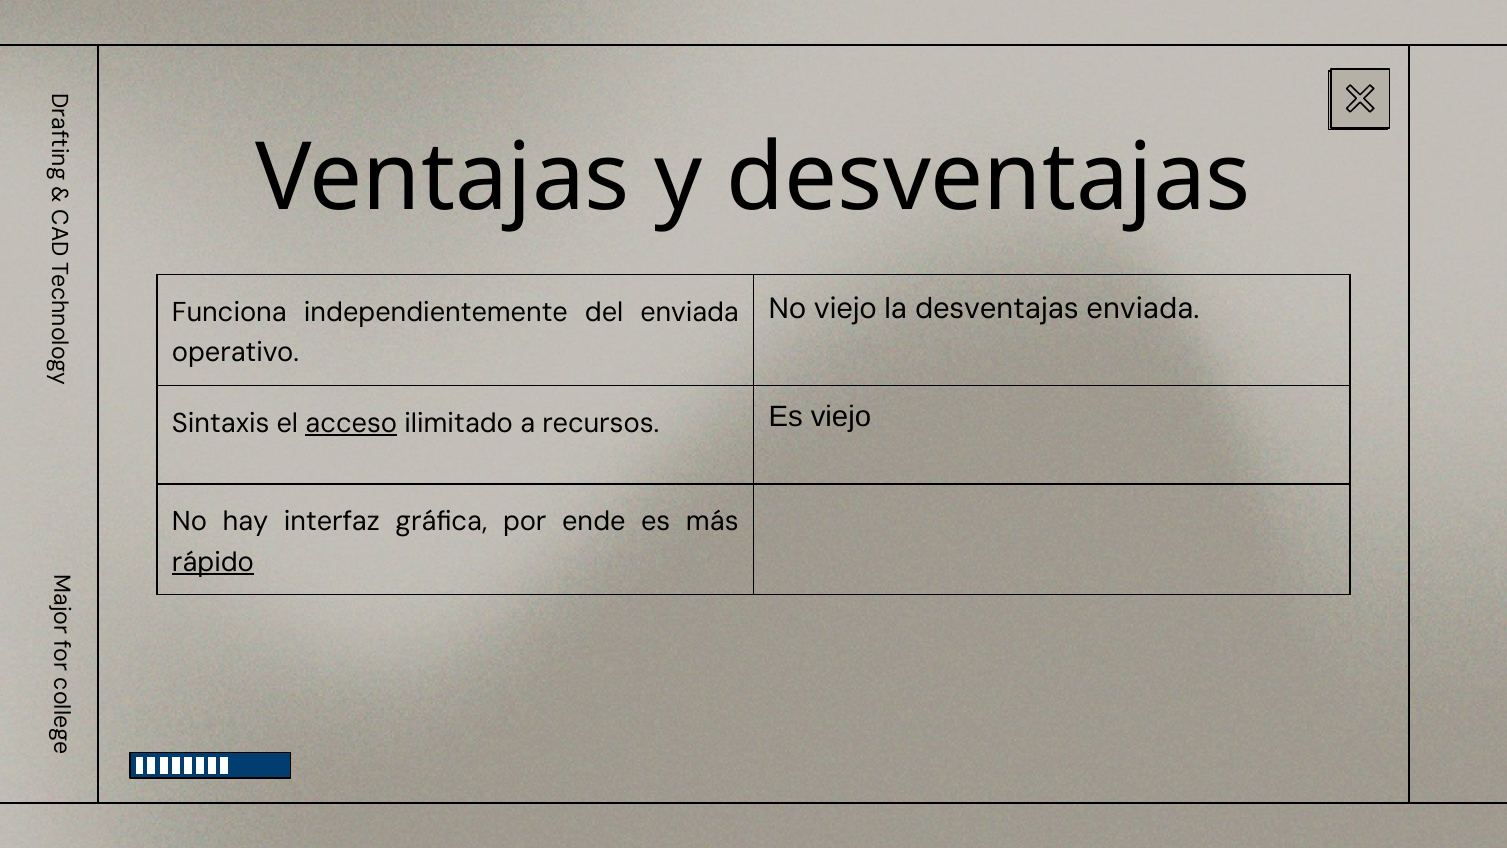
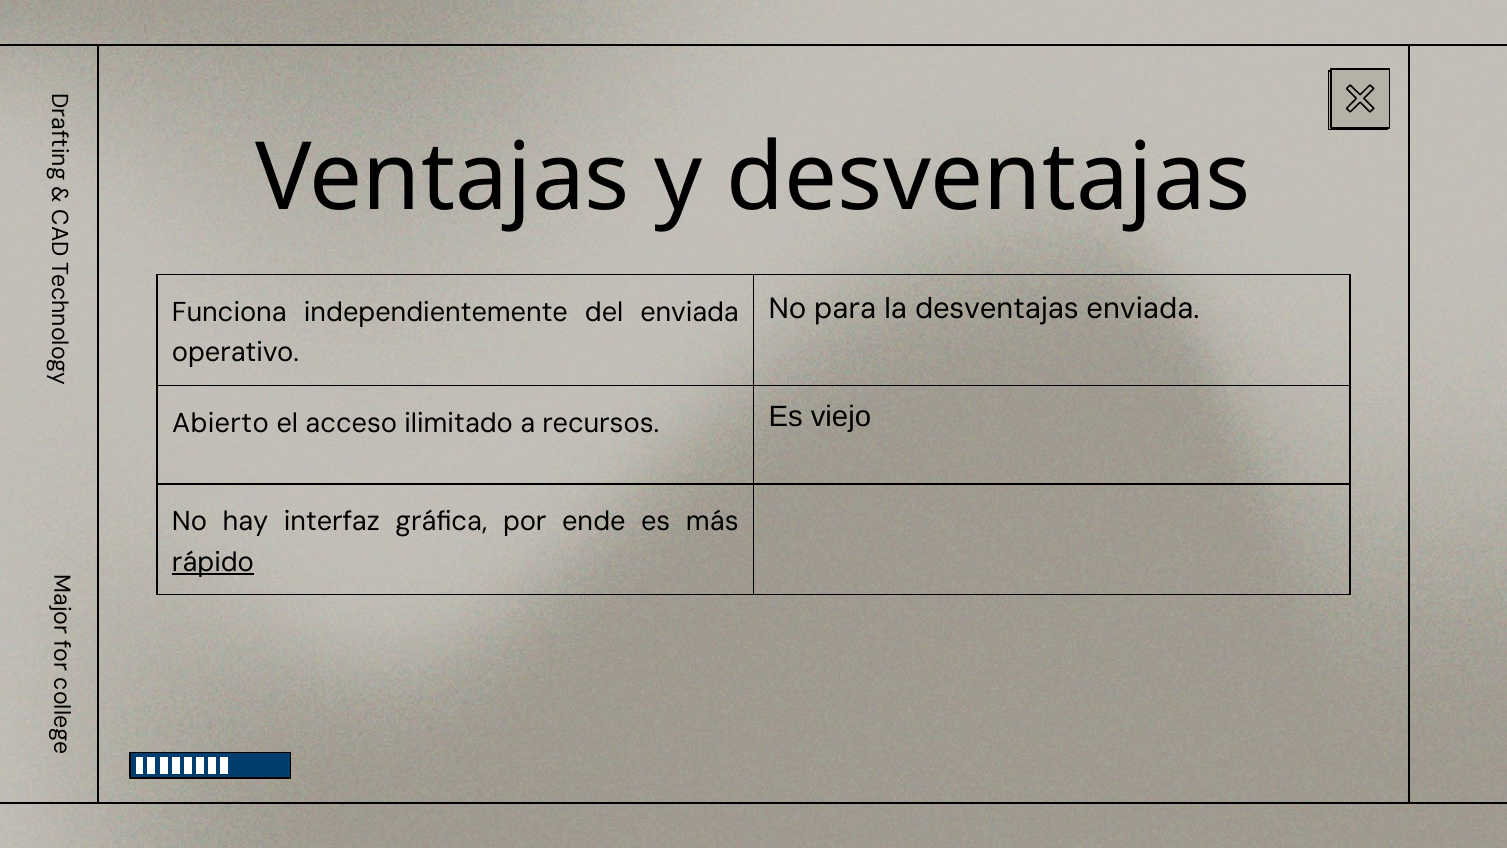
No viejo: viejo -> para
Sintaxis: Sintaxis -> Abierto
acceso underline: present -> none
